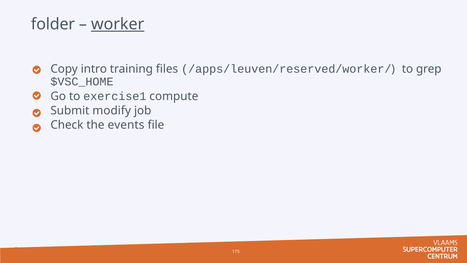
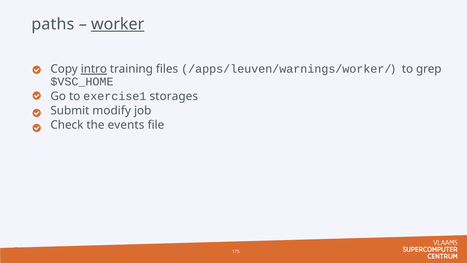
folder: folder -> paths
intro underline: none -> present
/apps/leuven/reserved/worker/: /apps/leuven/reserved/worker/ -> /apps/leuven/warnings/worker/
compute: compute -> storages
